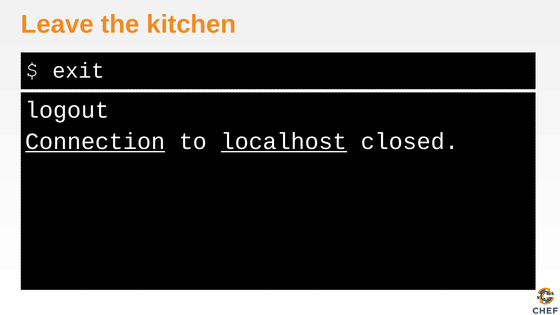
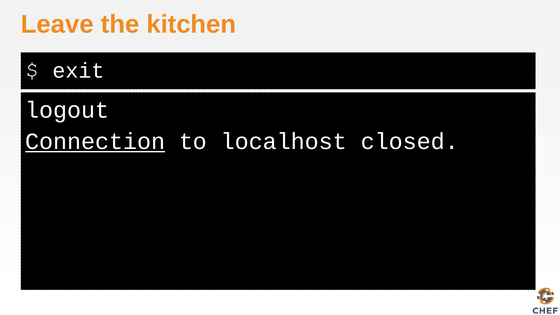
localhost underline: present -> none
